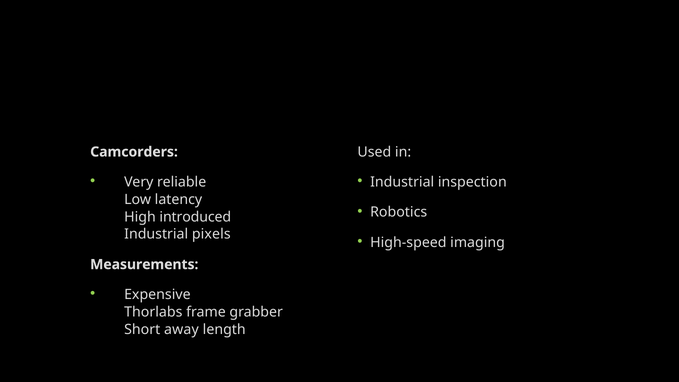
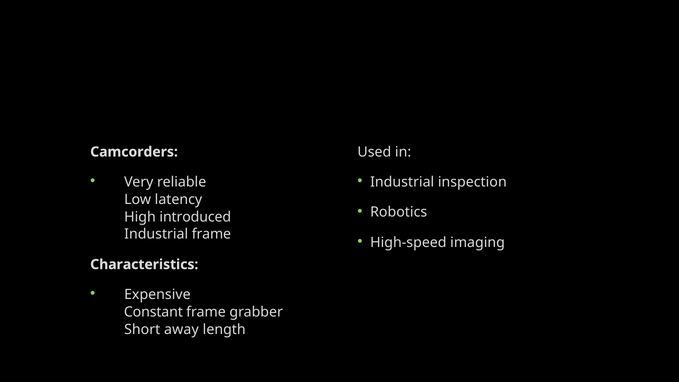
Industrial pixels: pixels -> frame
Measurements: Measurements -> Characteristics
Thorlabs: Thorlabs -> Constant
